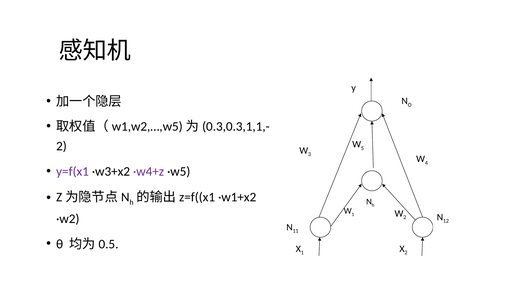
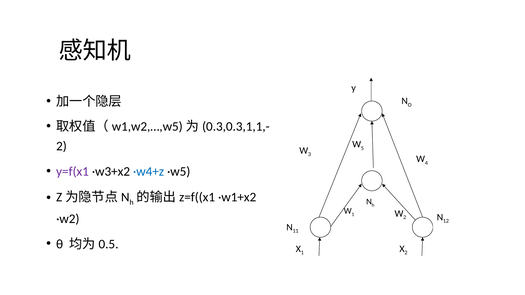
·w4+z colour: purple -> blue
